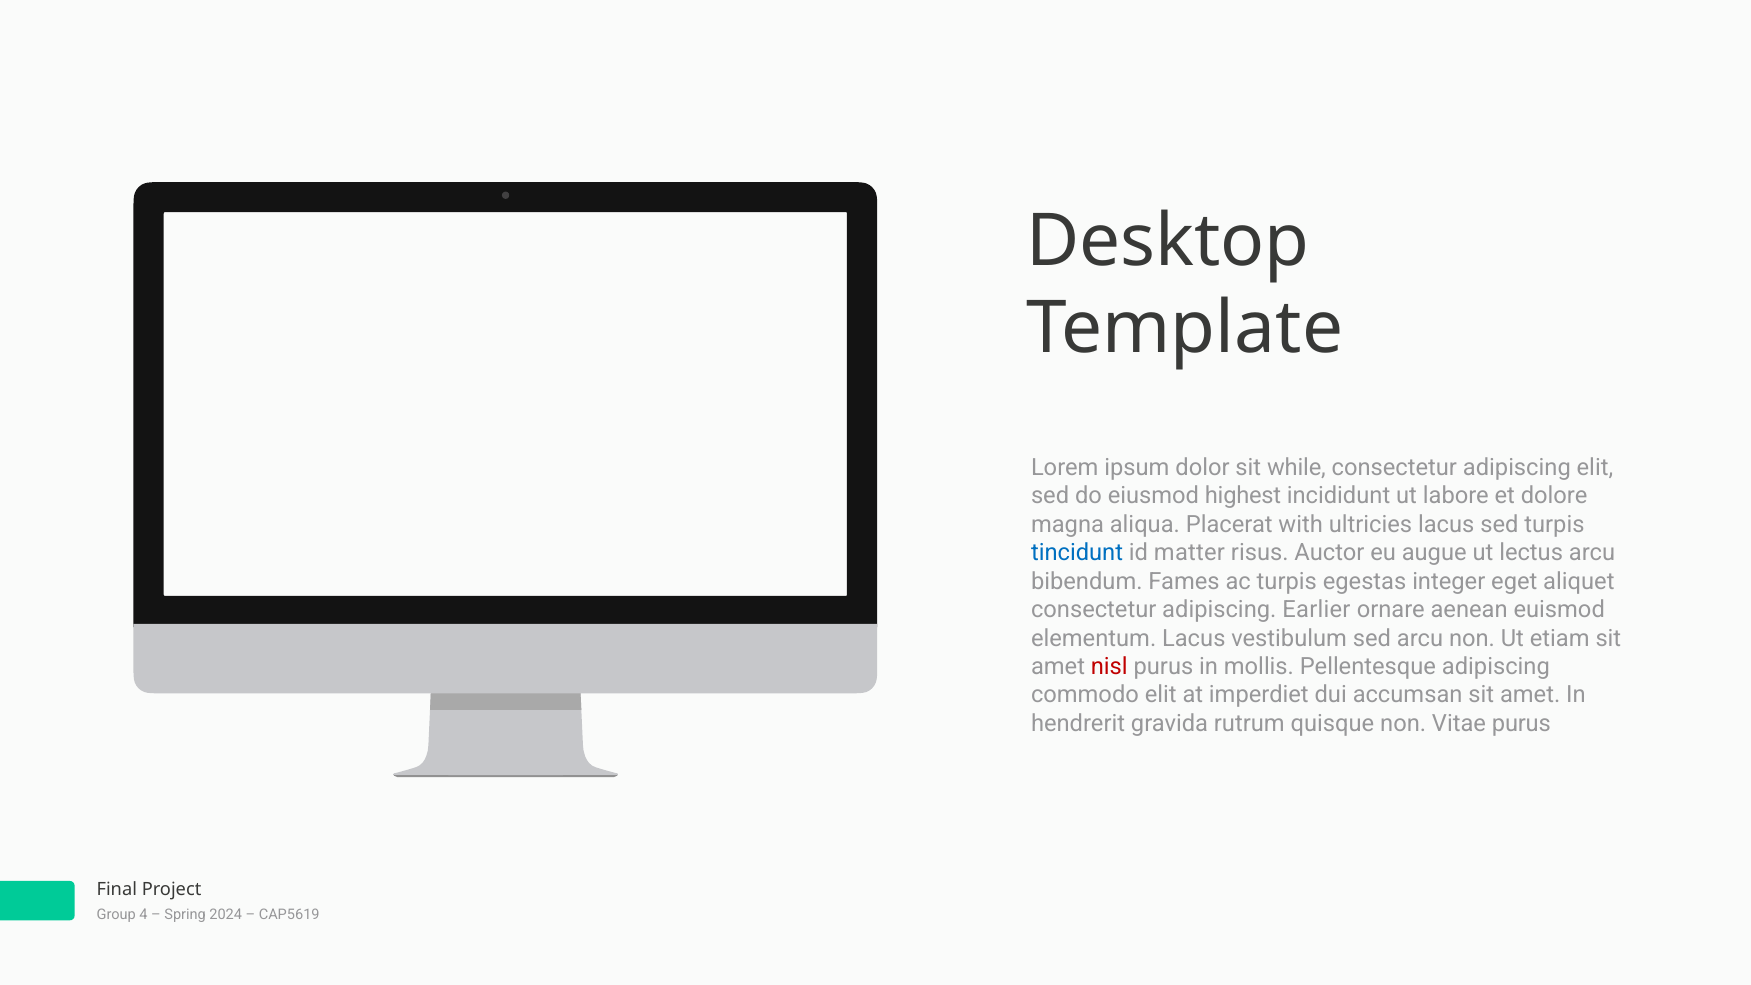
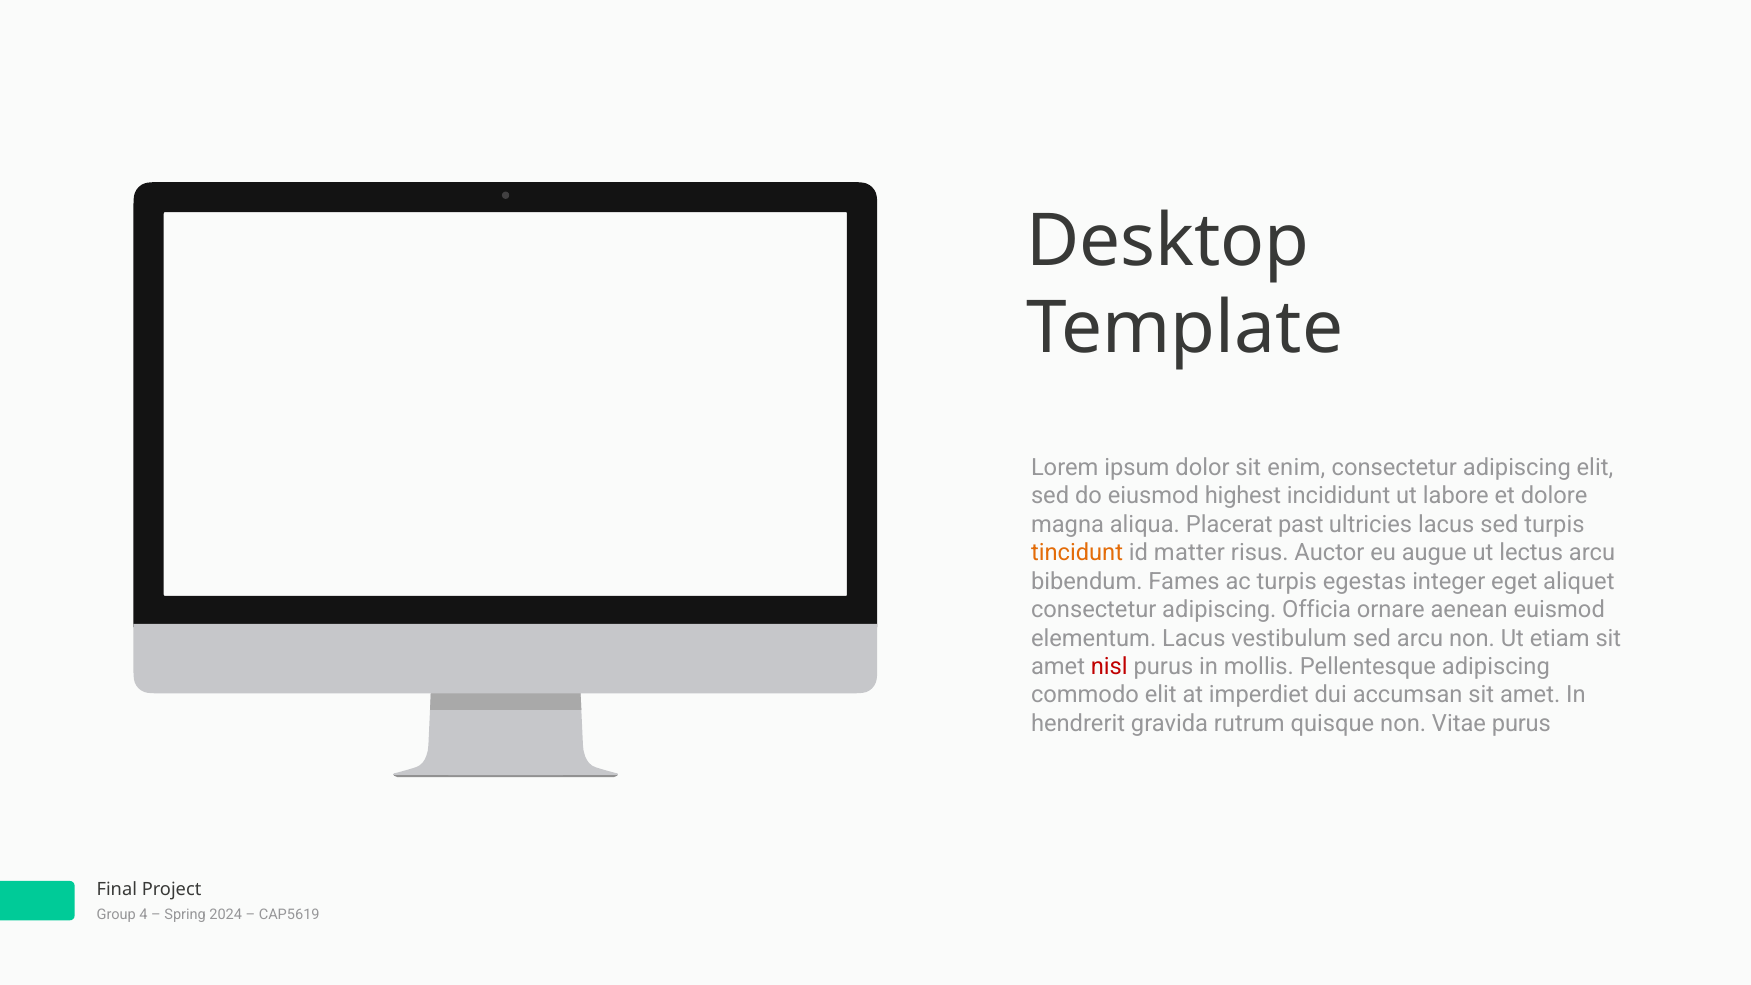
while: while -> enim
with: with -> past
tincidunt colour: blue -> orange
Earlier: Earlier -> Officia
